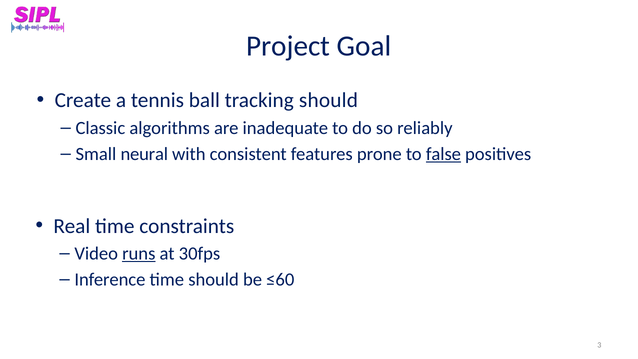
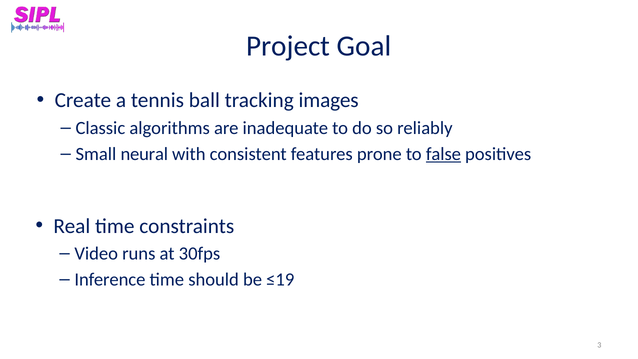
tracking should: should -> images
runs underline: present -> none
≤60: ≤60 -> ≤19
